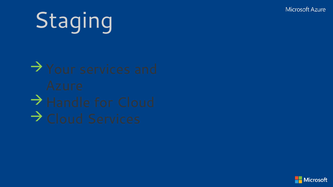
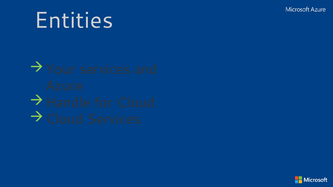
Staging: Staging -> Entities
